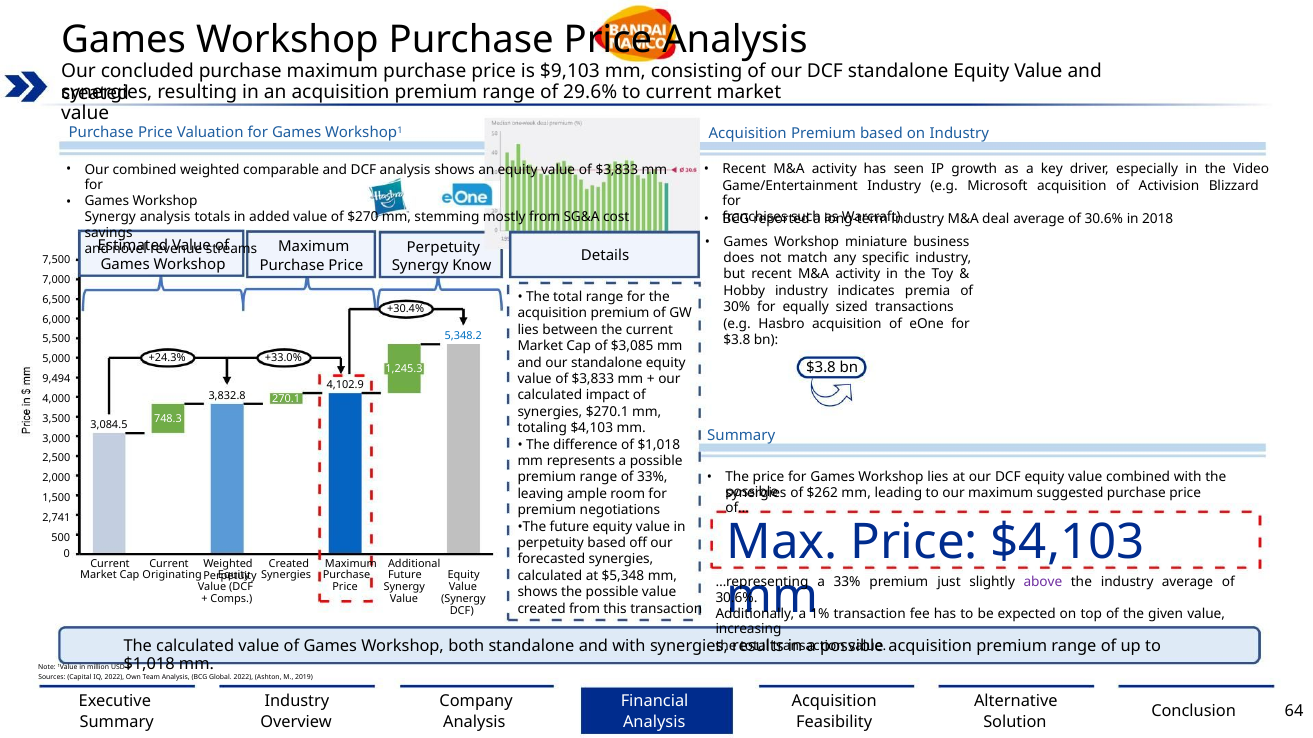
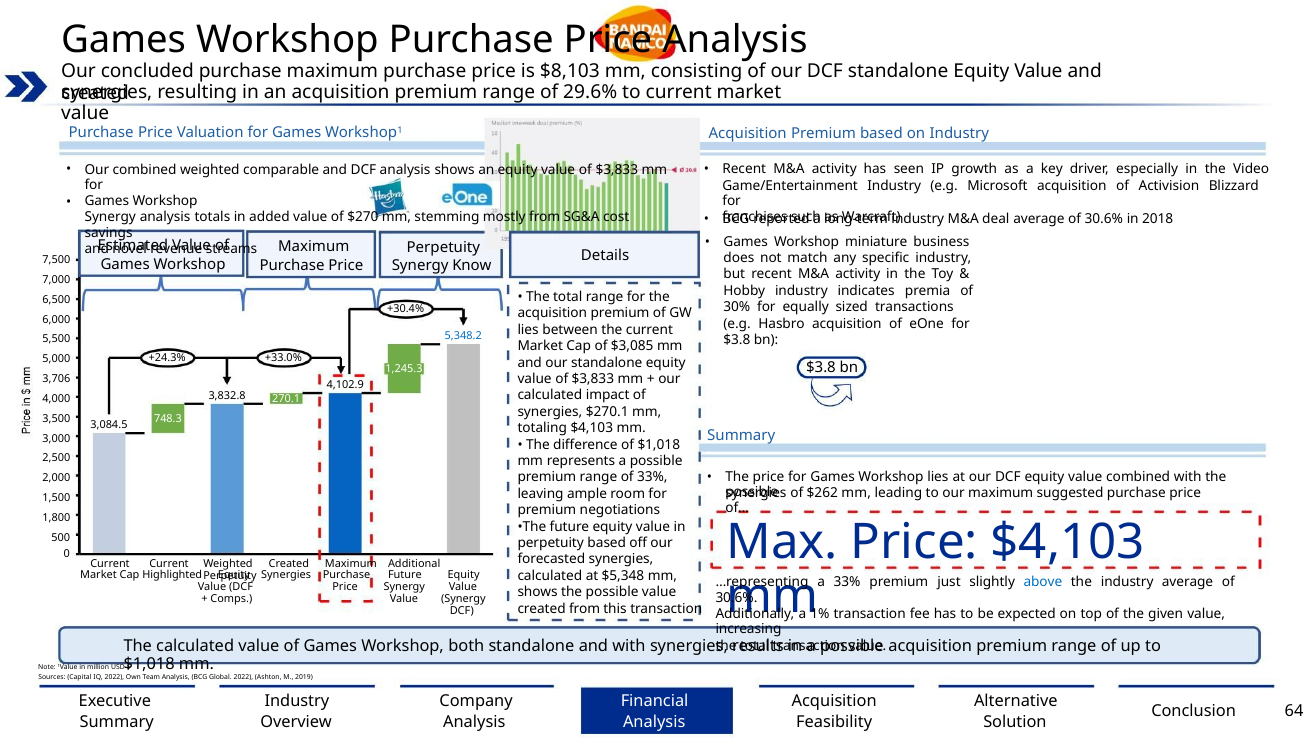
$9,103: $9,103 -> $8,103
9,494: 9,494 -> 3,706
2,741: 2,741 -> 1,800
Originating: Originating -> Highlighted
above colour: purple -> blue
